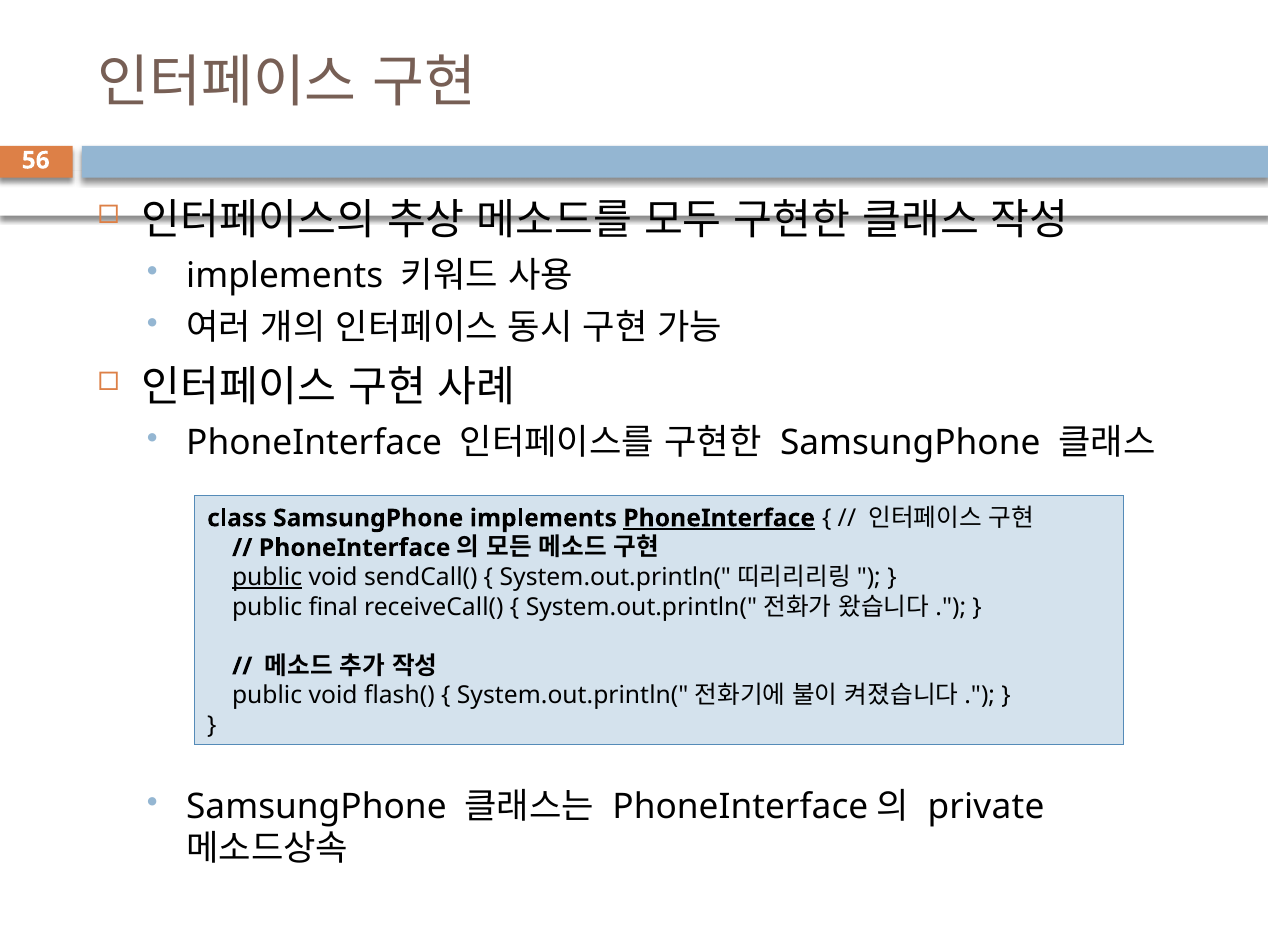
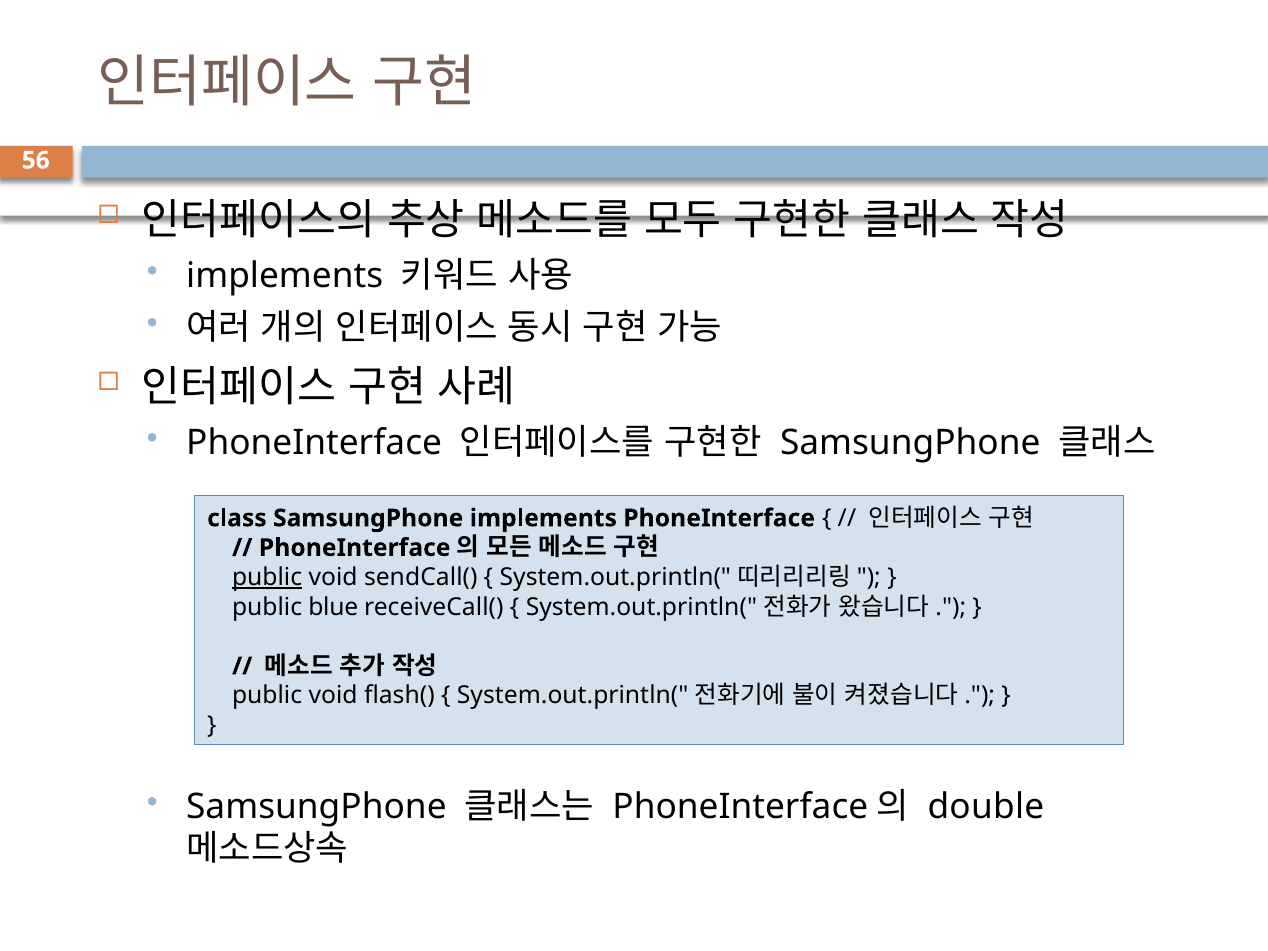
PhoneInterface at (719, 518) underline: present -> none
final: final -> blue
private: private -> double
